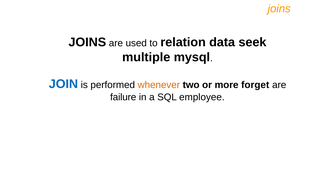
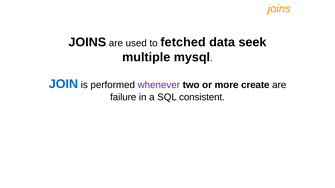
relation: relation -> fetched
whenever colour: orange -> purple
forget: forget -> create
employee: employee -> consistent
